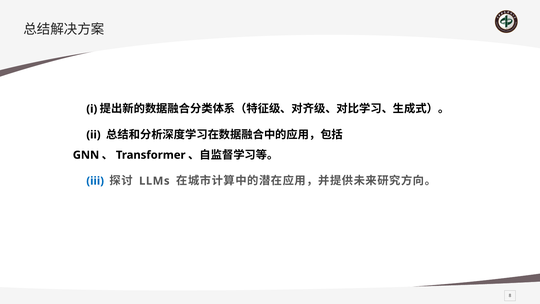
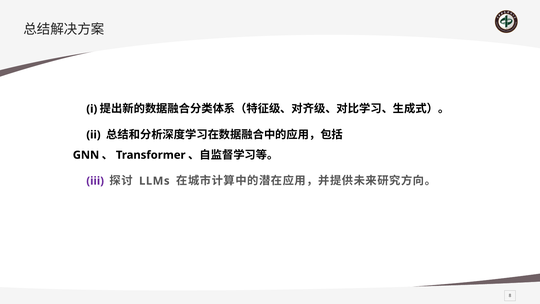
iii colour: blue -> purple
